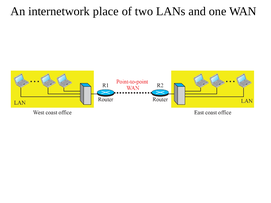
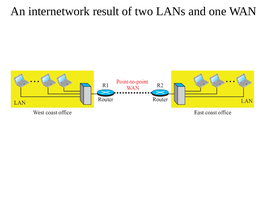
place: place -> result
